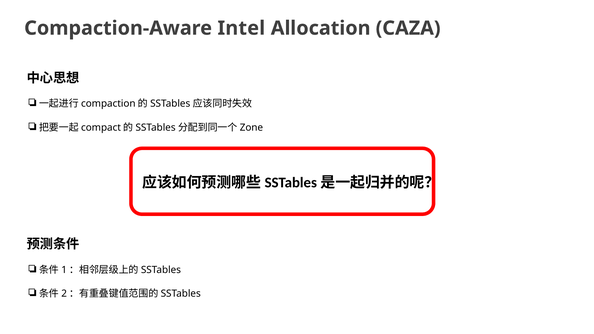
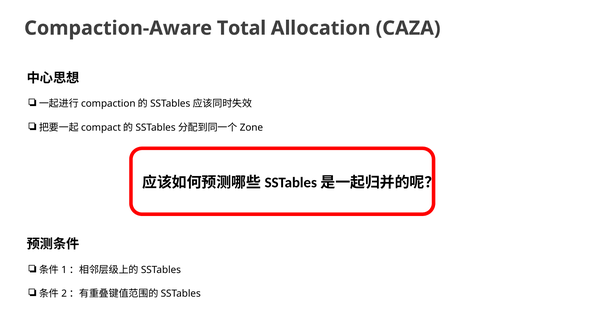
Intel: Intel -> Total
